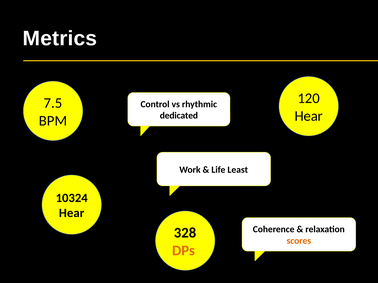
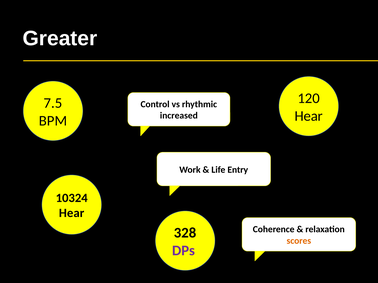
Metrics: Metrics -> Greater
dedicated: dedicated -> increased
Least: Least -> Entry
DPs colour: orange -> purple
